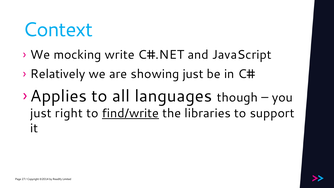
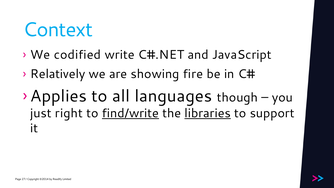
mocking: mocking -> codified
showing just: just -> fire
libraries underline: none -> present
